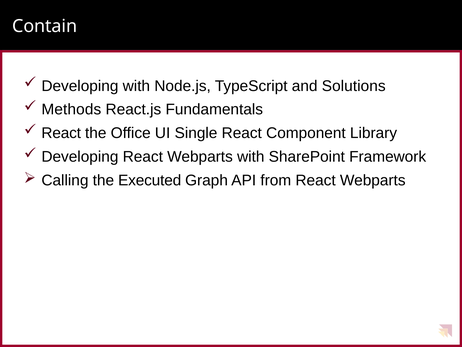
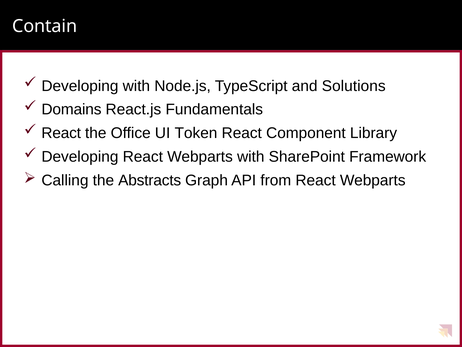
Methods: Methods -> Domains
Single: Single -> Token
Executed: Executed -> Abstracts
